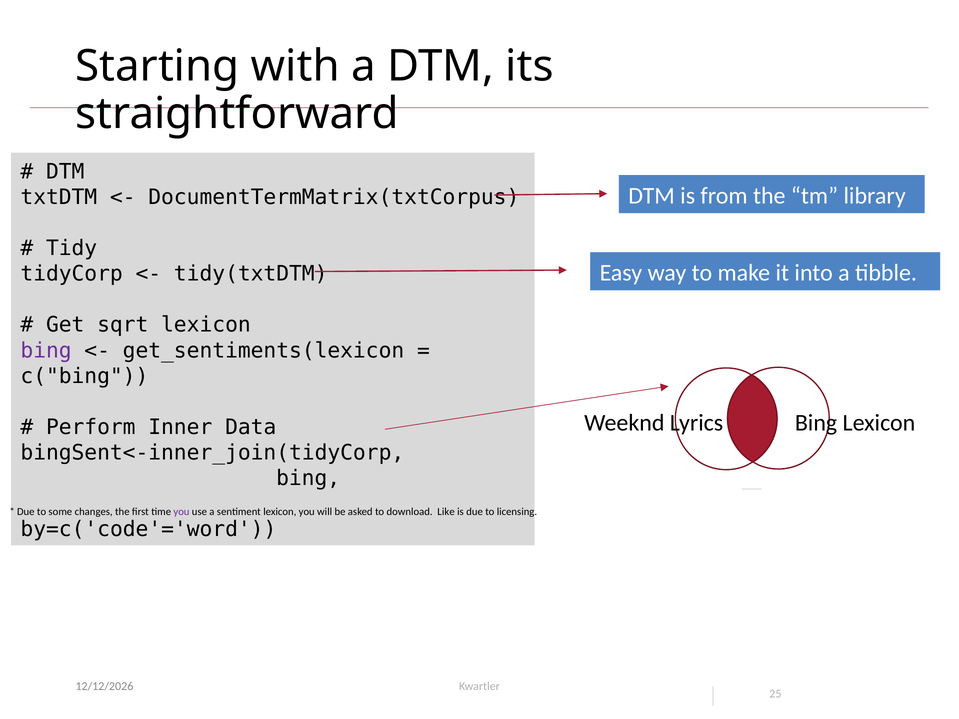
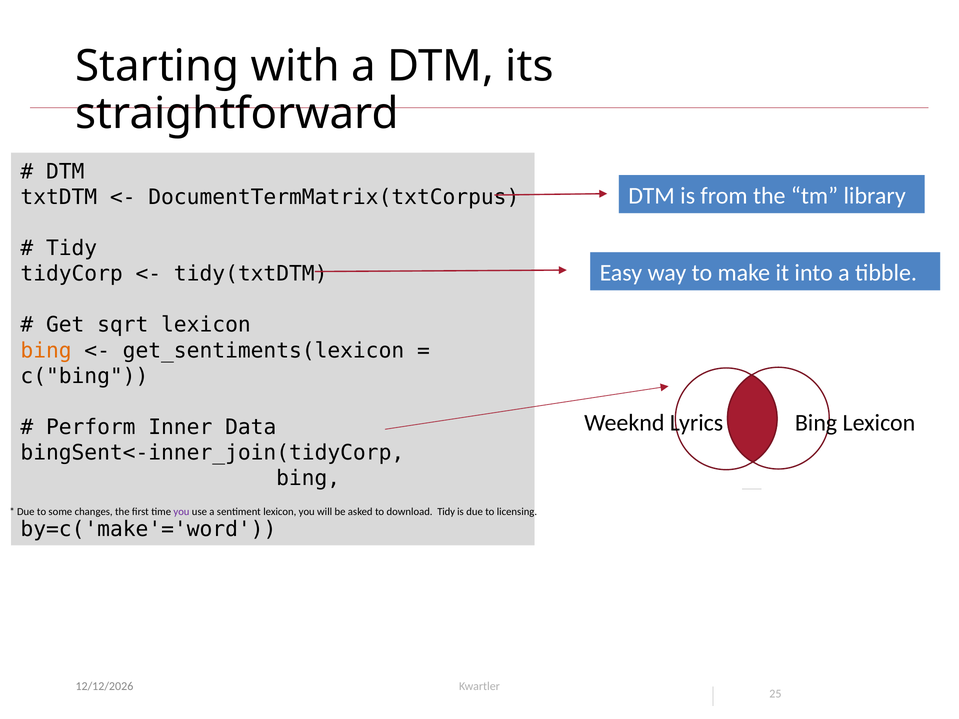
bing at (46, 351) colour: purple -> orange
download Like: Like -> Tidy
by=c('code'='word: by=c('code'='word -> by=c('make'='word
